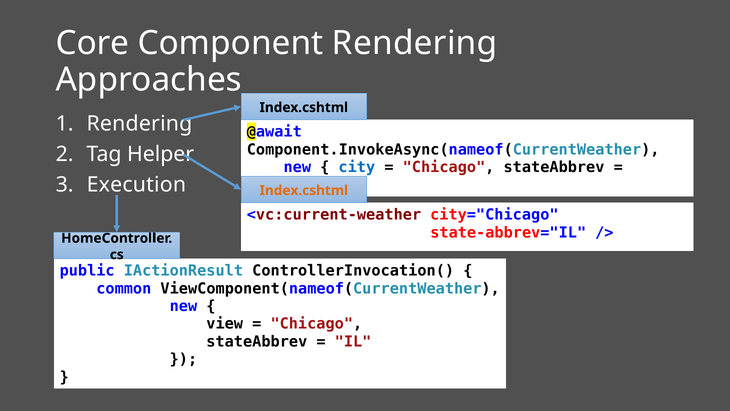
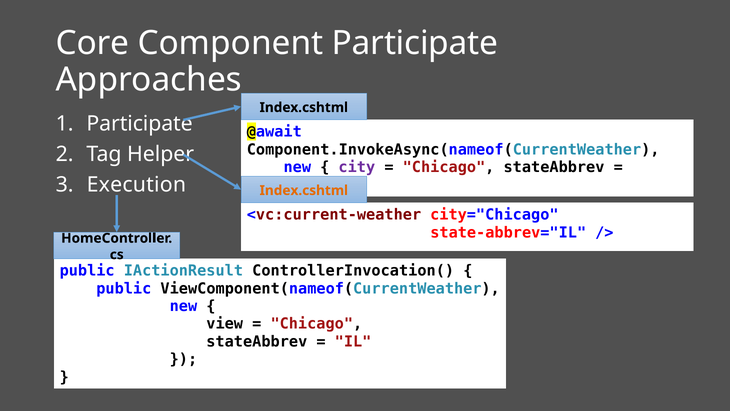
Component Rendering: Rendering -> Participate
Rendering at (139, 123): Rendering -> Participate
city colour: blue -> purple
common at (124, 288): common -> public
